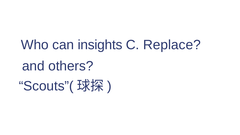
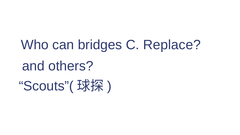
insights: insights -> bridges
